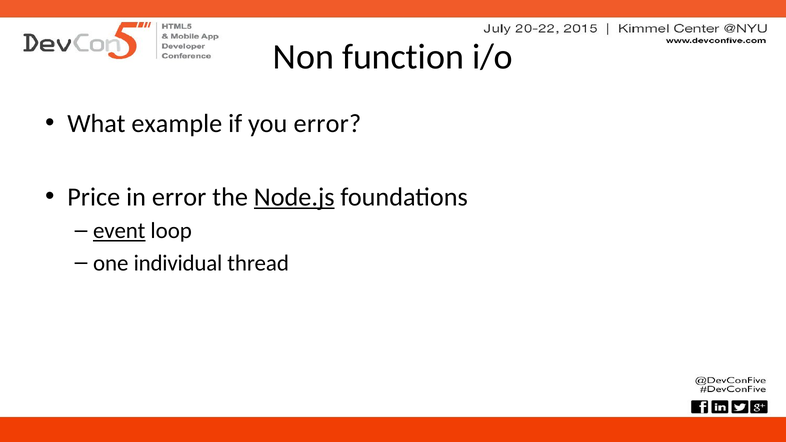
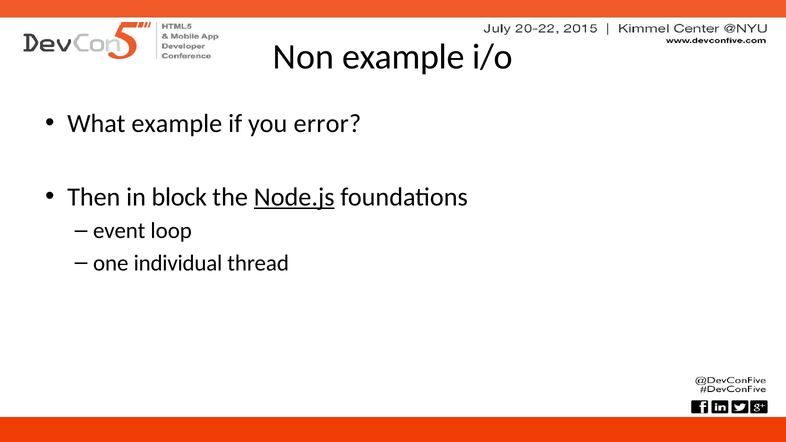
Non function: function -> example
Price: Price -> Then
in error: error -> block
event underline: present -> none
